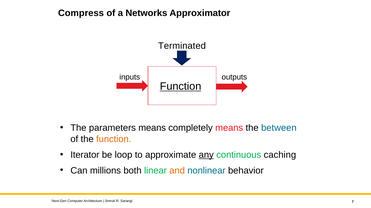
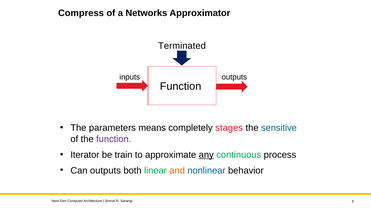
Function at (181, 87) underline: present -> none
completely means: means -> stages
between: between -> sensitive
function at (114, 139) colour: orange -> purple
loop: loop -> train
caching: caching -> process
Can millions: millions -> outputs
